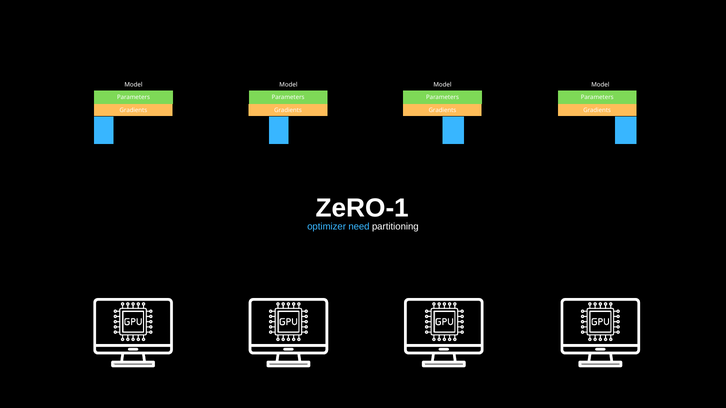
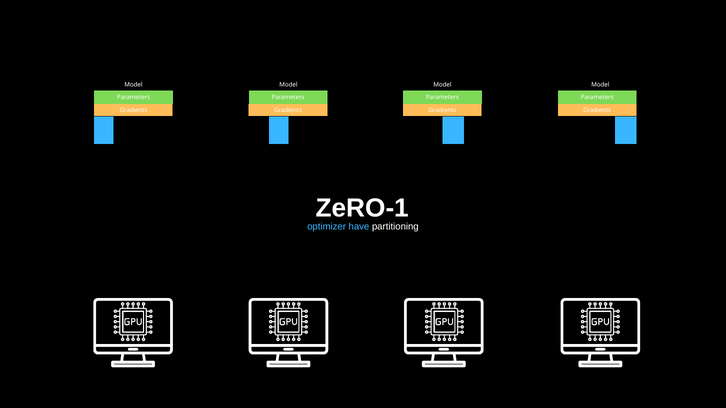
need: need -> have
